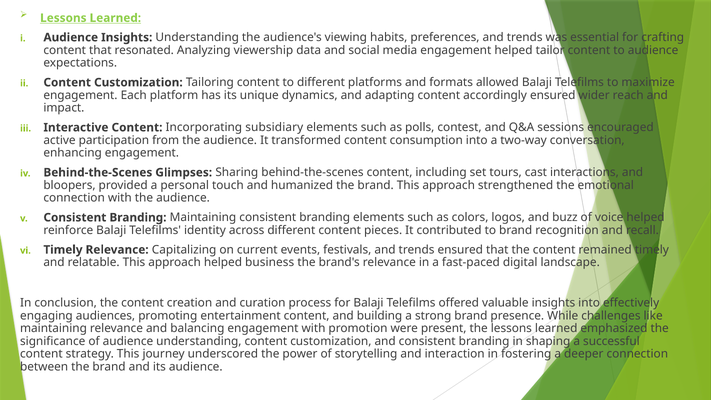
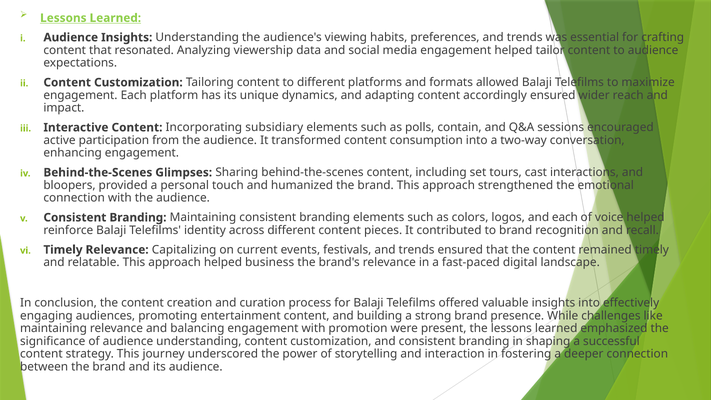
contest: contest -> contain
and buzz: buzz -> each
